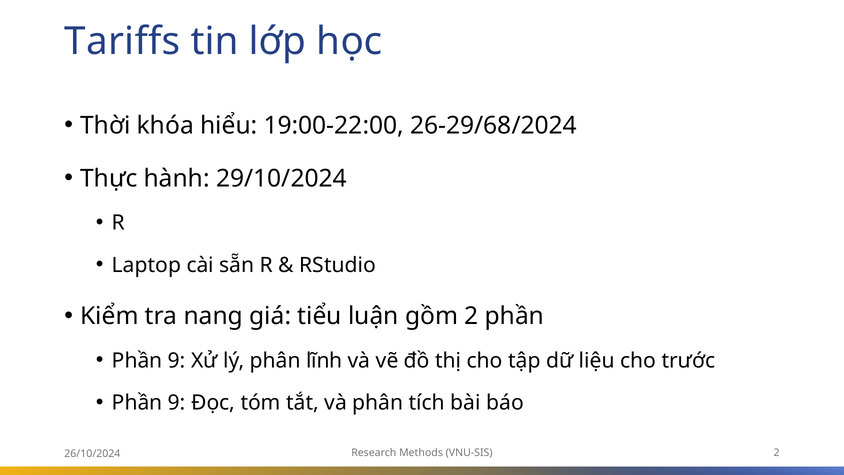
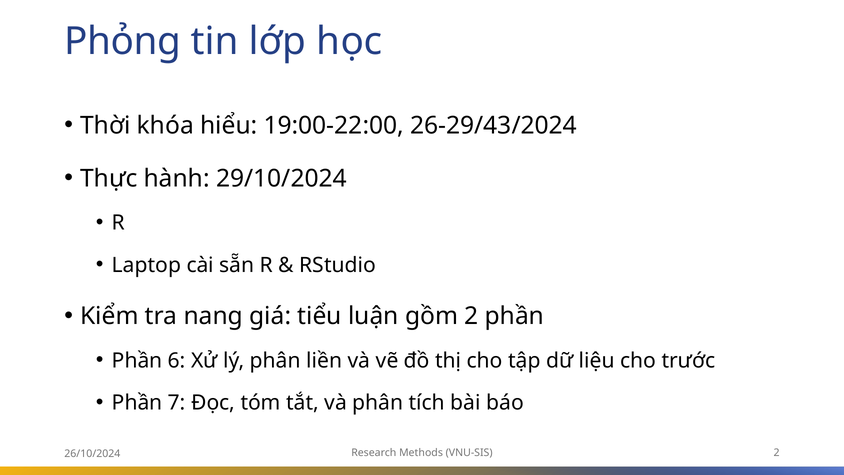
Tariffs: Tariffs -> Phỏng
26-29/68/2024: 26-29/68/2024 -> 26-29/43/2024
9 at (177, 360): 9 -> 6
lĩnh: lĩnh -> liền
9 at (177, 403): 9 -> 7
